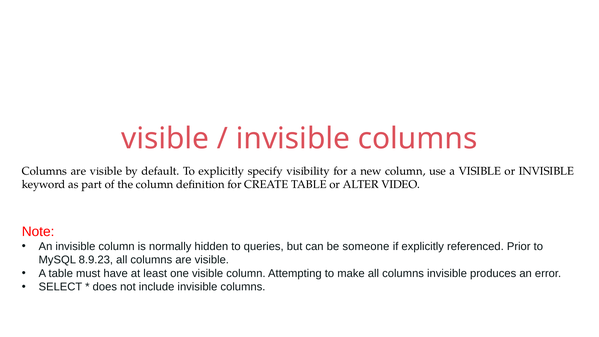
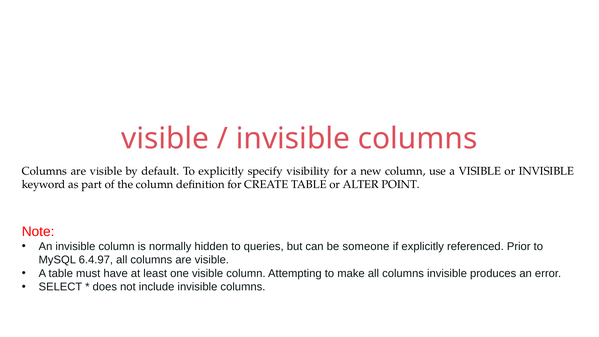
VIDEO: VIDEO -> POINT
8.9.23: 8.9.23 -> 6.4.97
